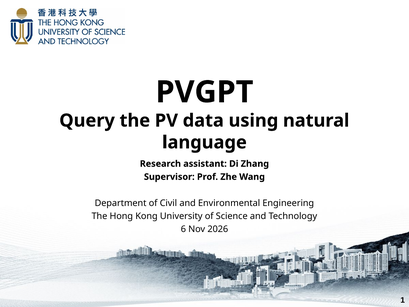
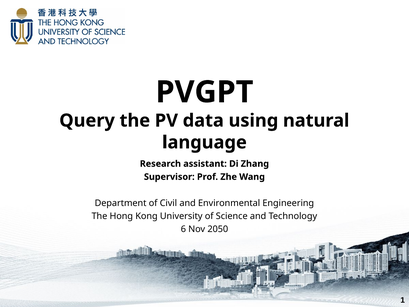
2026: 2026 -> 2050
